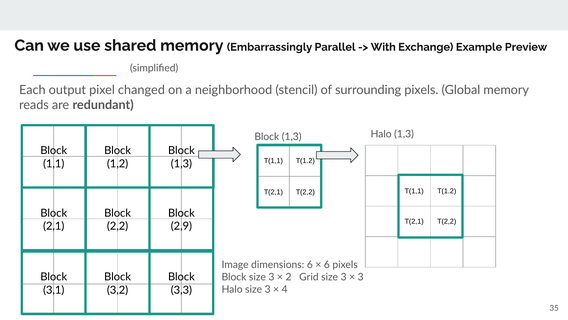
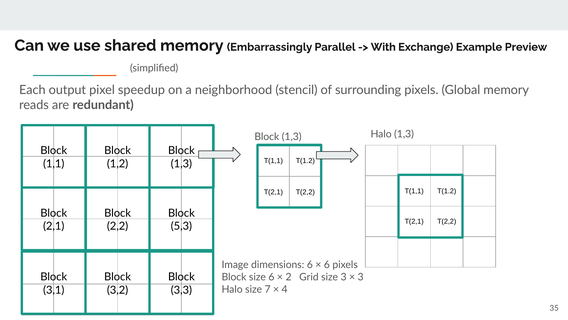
changed: changed -> speedup
2,9: 2,9 -> 5,3
Block size 3: 3 -> 6
Halo size 3: 3 -> 7
